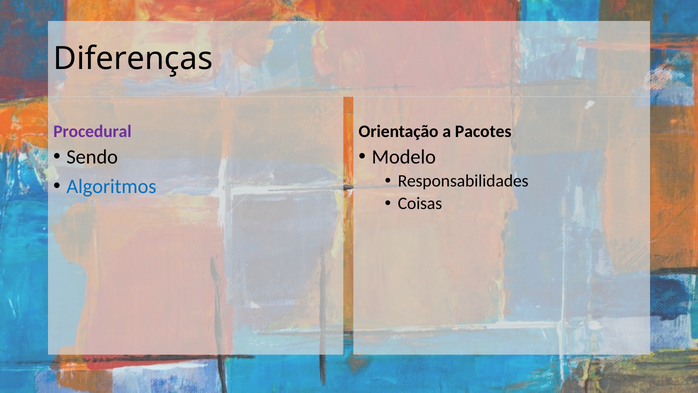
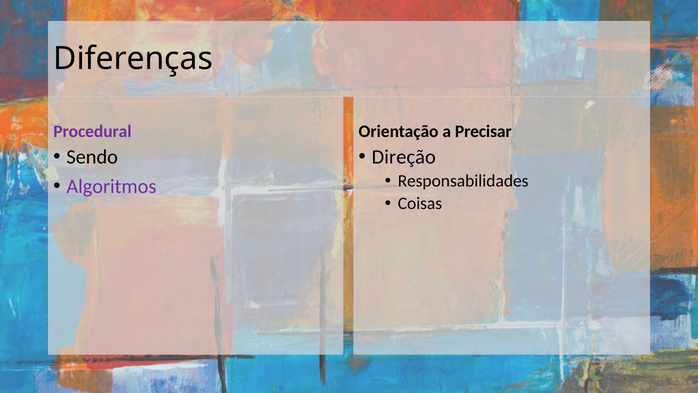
Pacotes: Pacotes -> Precisar
Modelo: Modelo -> Direção
Algoritmos colour: blue -> purple
